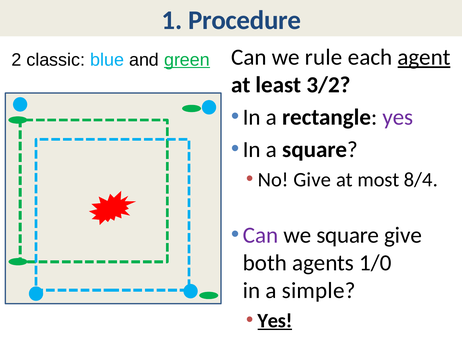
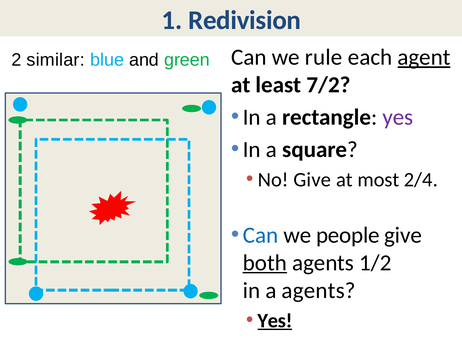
Procedure: Procedure -> Redivision
classic: classic -> similar
green underline: present -> none
3/2: 3/2 -> 7/2
8/4: 8/4 -> 2/4
Can at (260, 235) colour: purple -> blue
we square: square -> people
both underline: none -> present
1/0: 1/0 -> 1/2
a simple: simple -> agents
